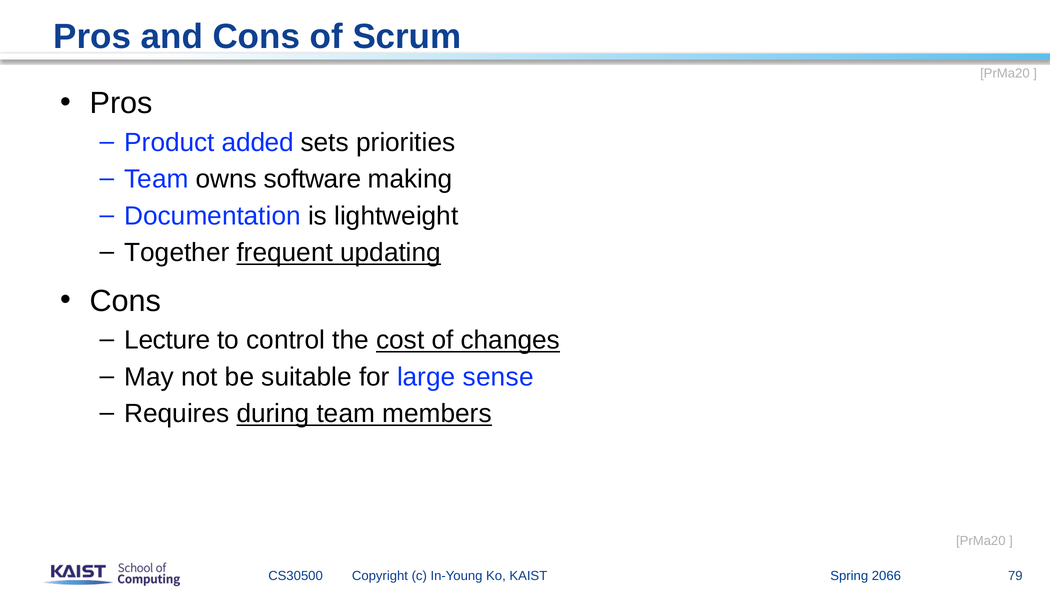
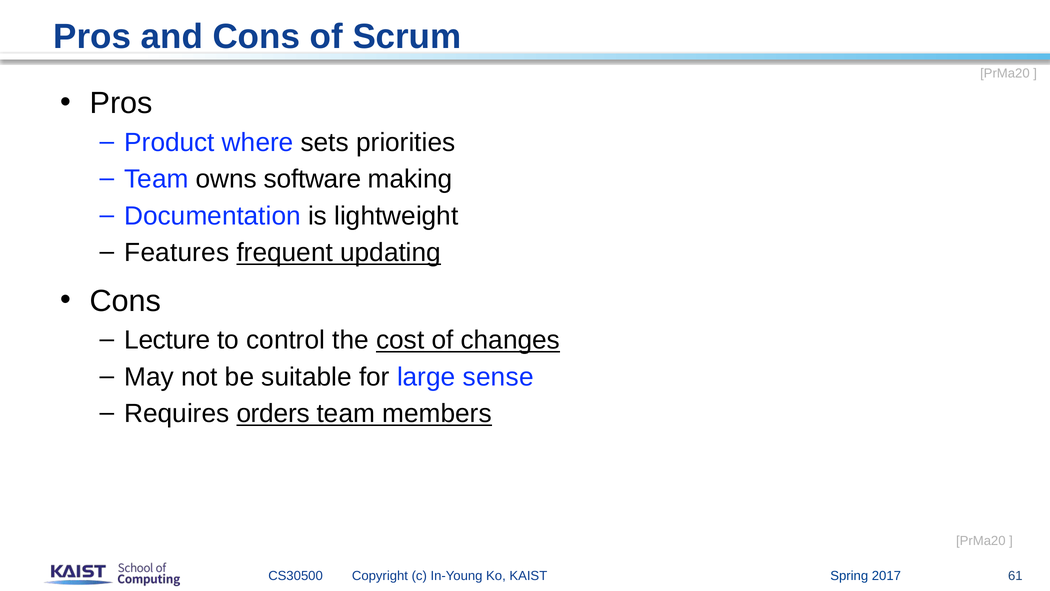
added: added -> where
Together: Together -> Features
during: during -> orders
2066: 2066 -> 2017
79: 79 -> 61
